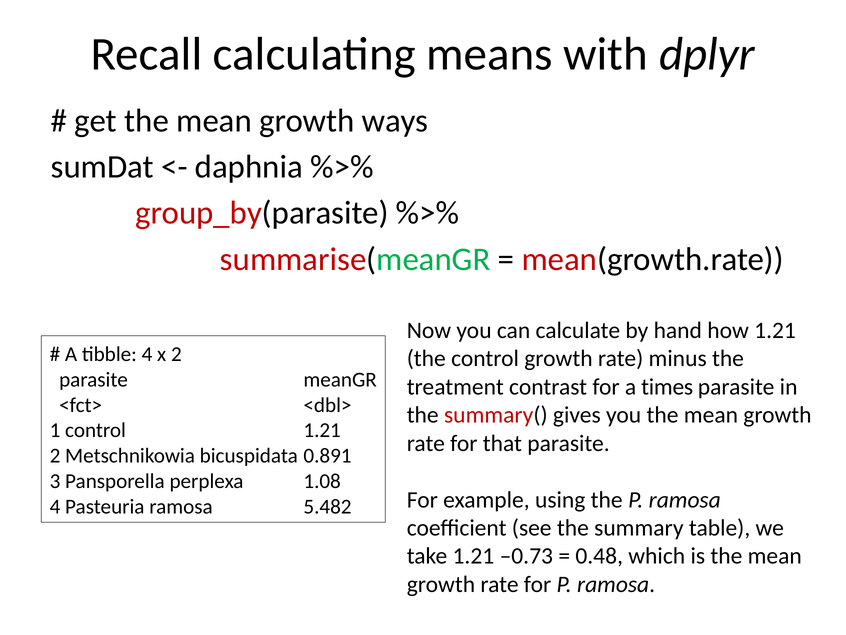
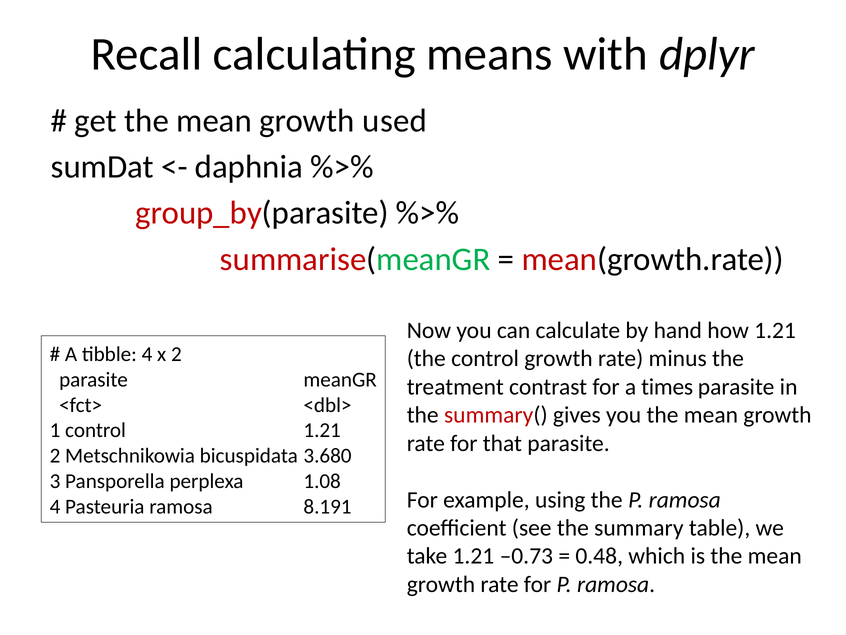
ways: ways -> used
0.891: 0.891 -> 3.680
5.482: 5.482 -> 8.191
